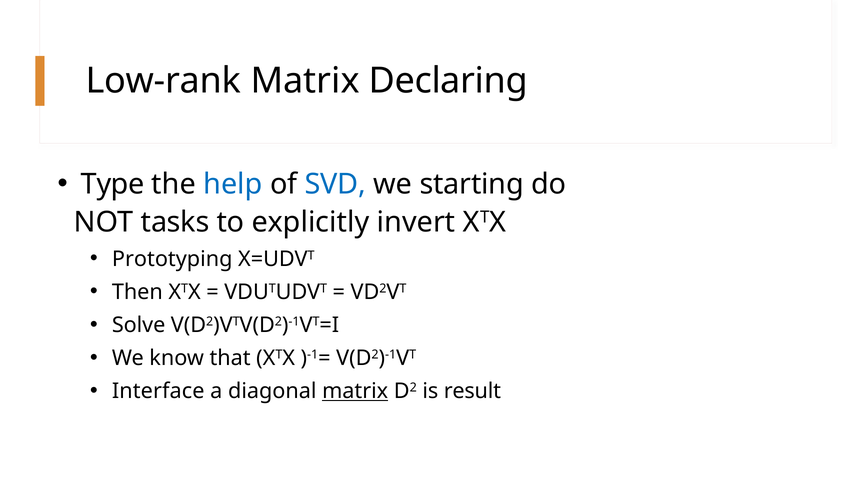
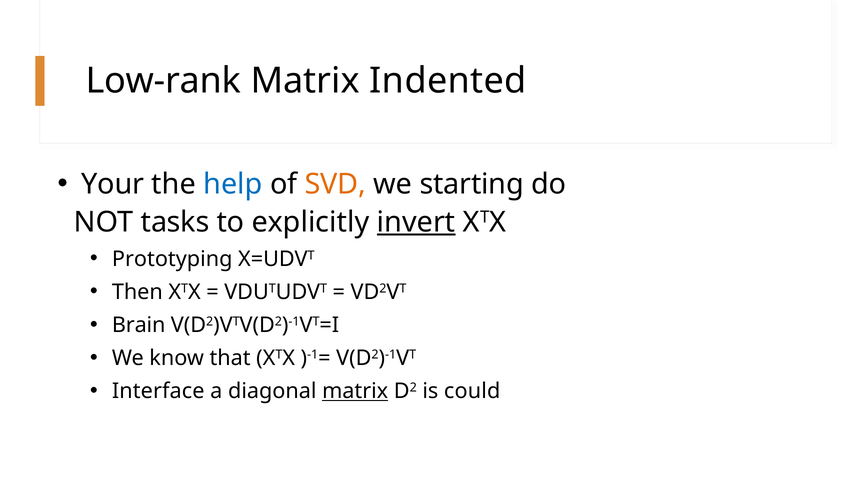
Declaring: Declaring -> Indented
Type: Type -> Your
SVD colour: blue -> orange
invert underline: none -> present
Solve: Solve -> Brain
result: result -> could
